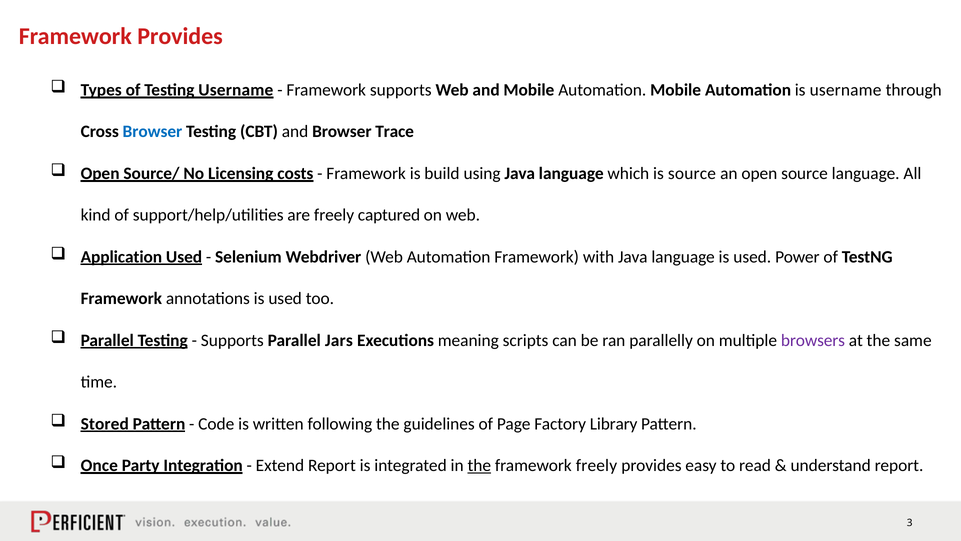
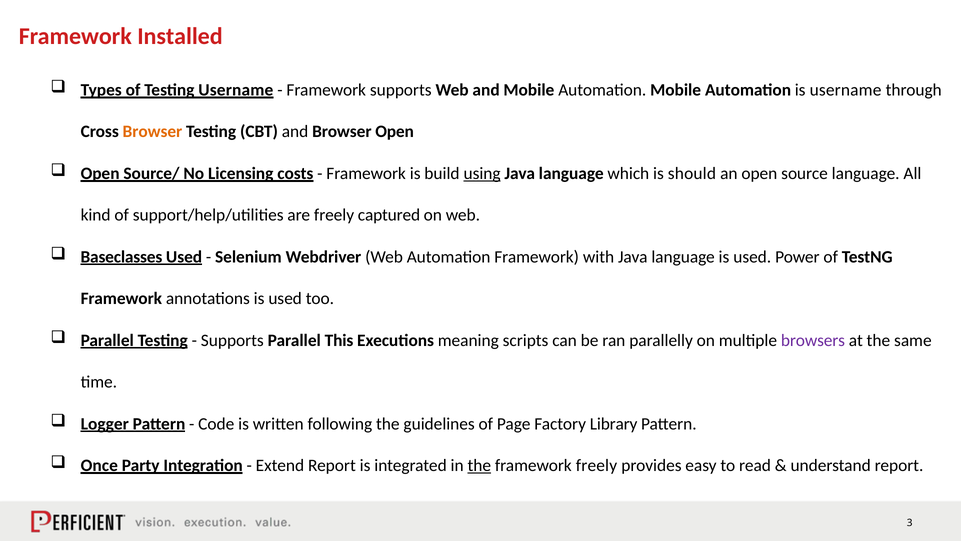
Framework Provides: Provides -> Installed
Browser at (152, 132) colour: blue -> orange
Browser Trace: Trace -> Open
using underline: none -> present
is source: source -> should
Application: Application -> Baseclasses
Jars: Jars -> This
Stored: Stored -> Logger
